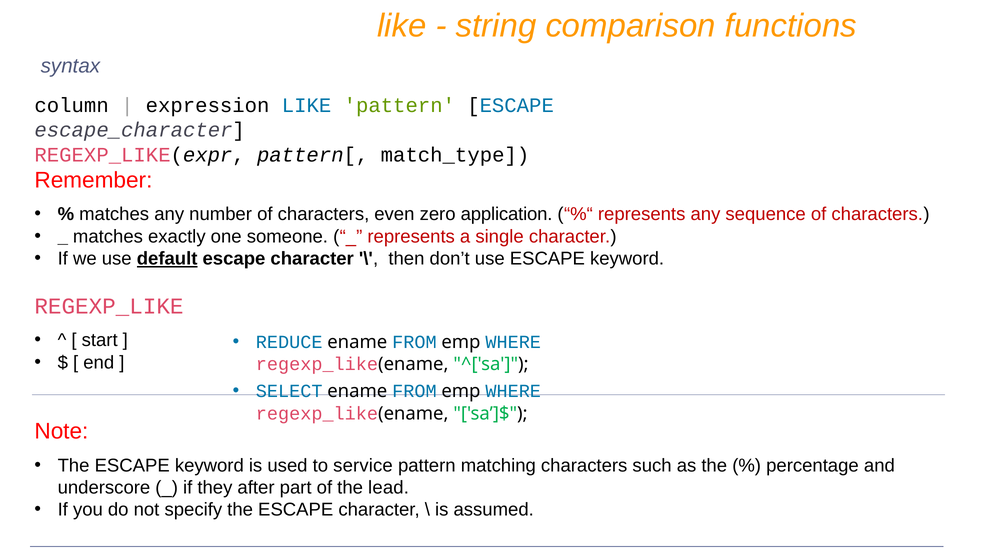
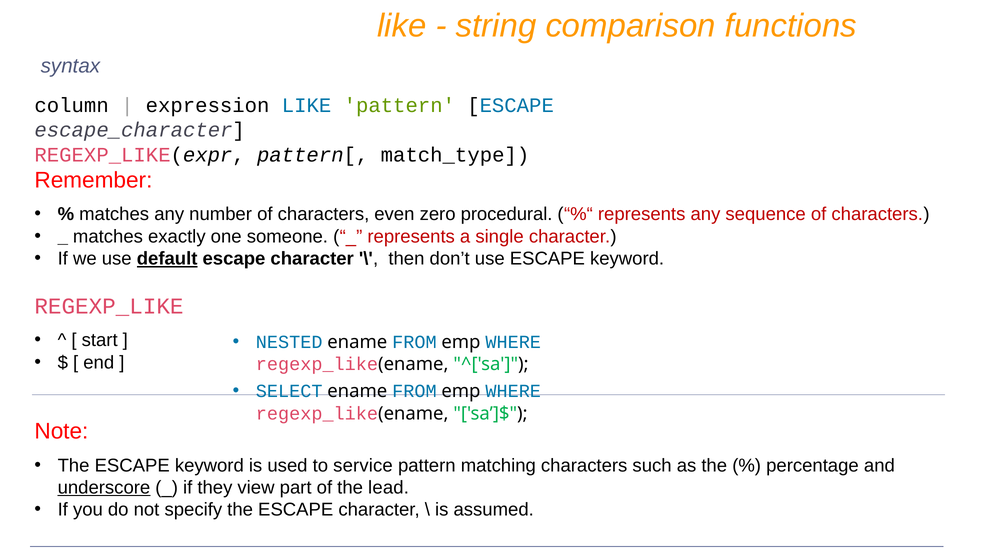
application: application -> procedural
REDUCE: REDUCE -> NESTED
underscore underline: none -> present
after: after -> view
